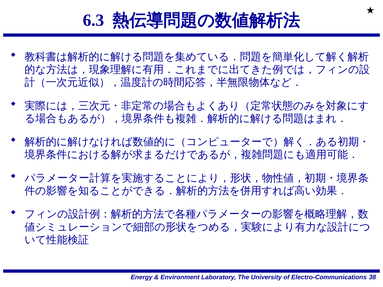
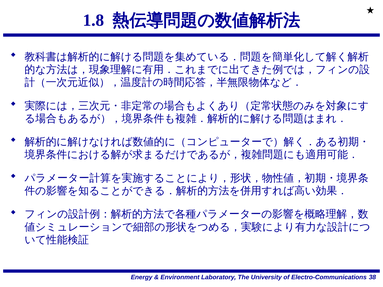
6.3: 6.3 -> 1.8
